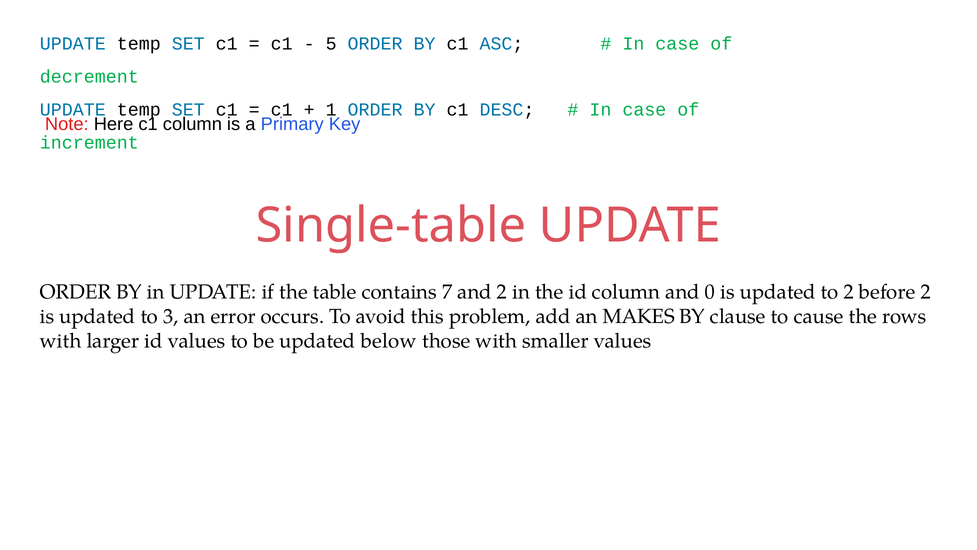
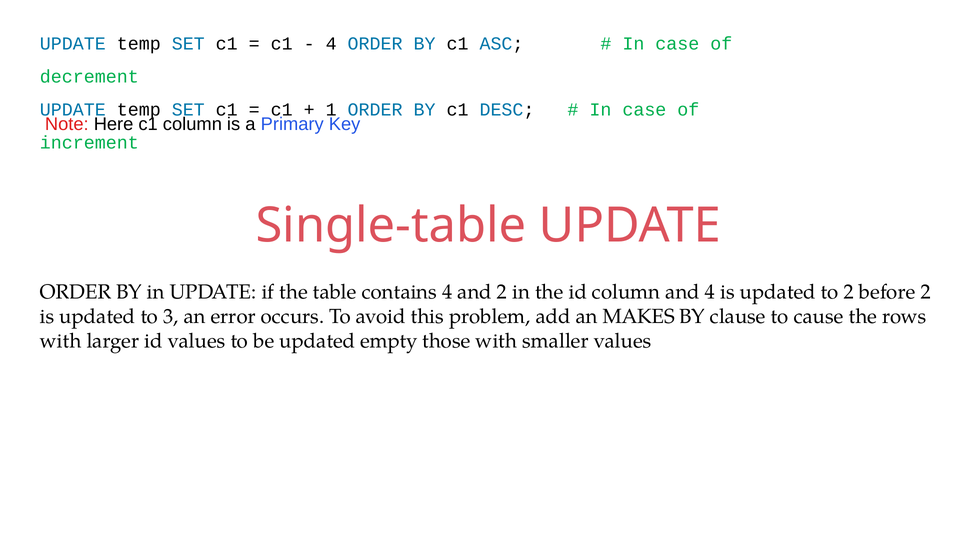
5 at (331, 43): 5 -> 4
contains 7: 7 -> 4
and 0: 0 -> 4
below: below -> empty
